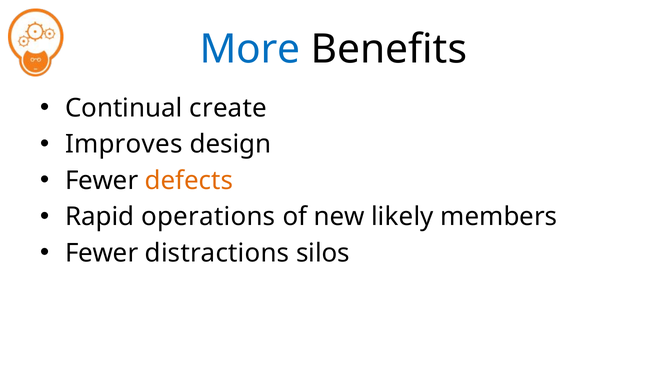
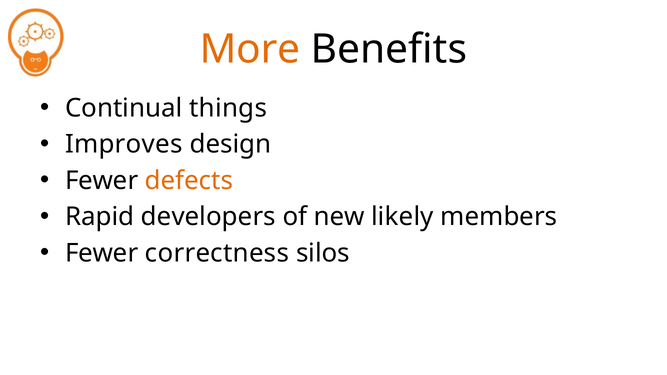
More colour: blue -> orange
create: create -> things
operations: operations -> developers
distractions: distractions -> correctness
